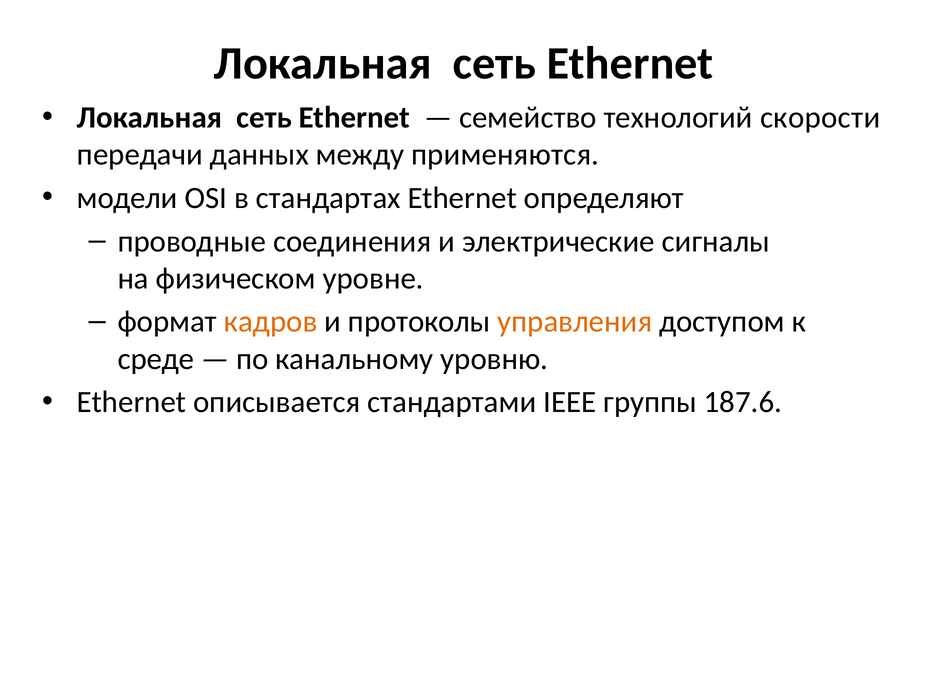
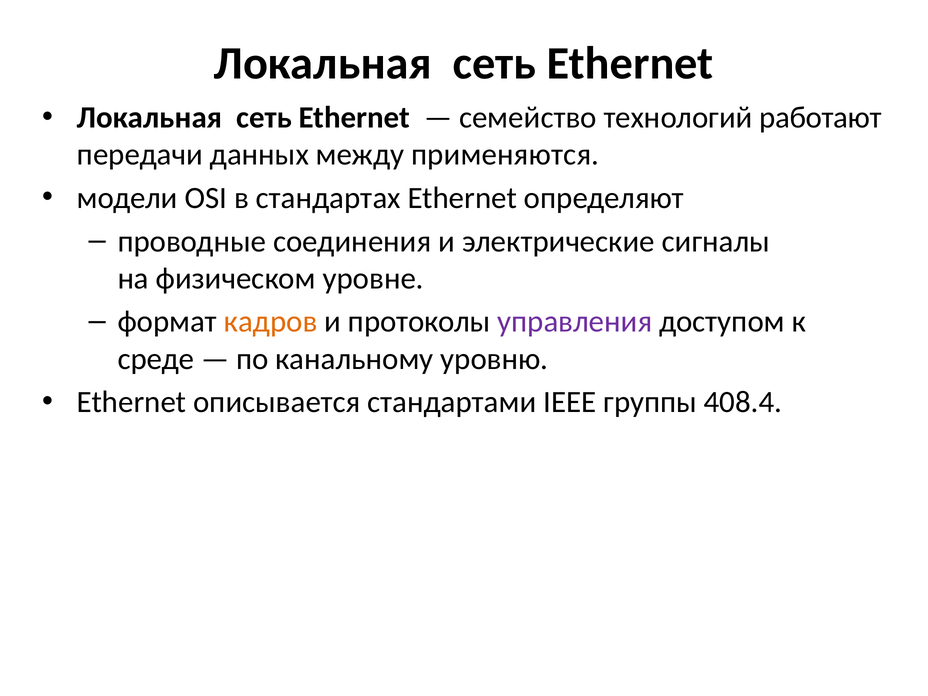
скорости: скорости -> работают
управления colour: orange -> purple
187.6: 187.6 -> 408.4
